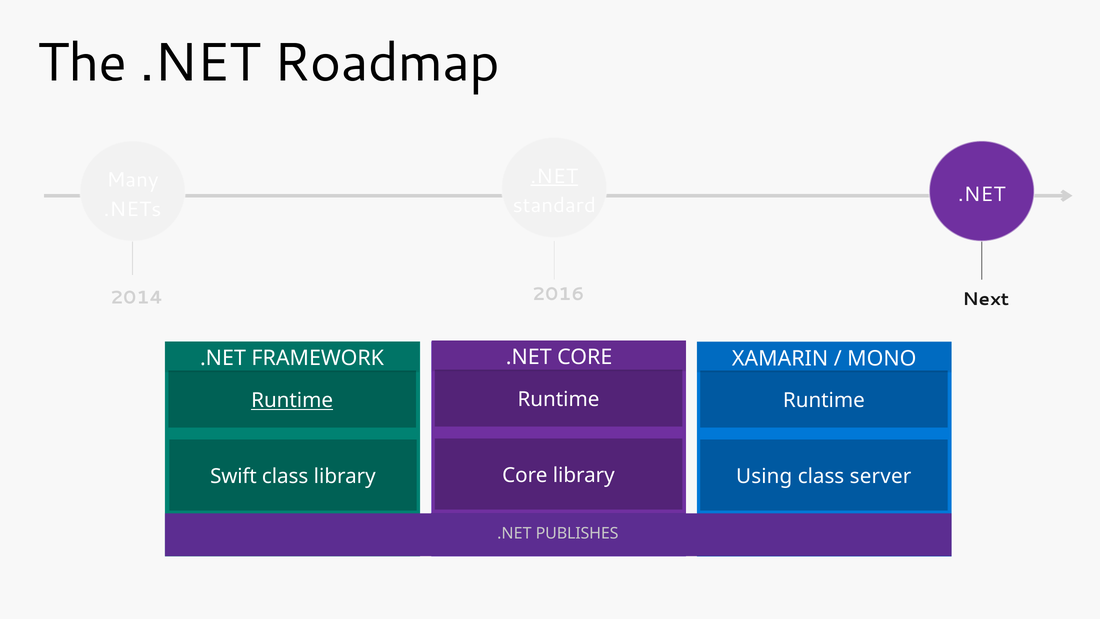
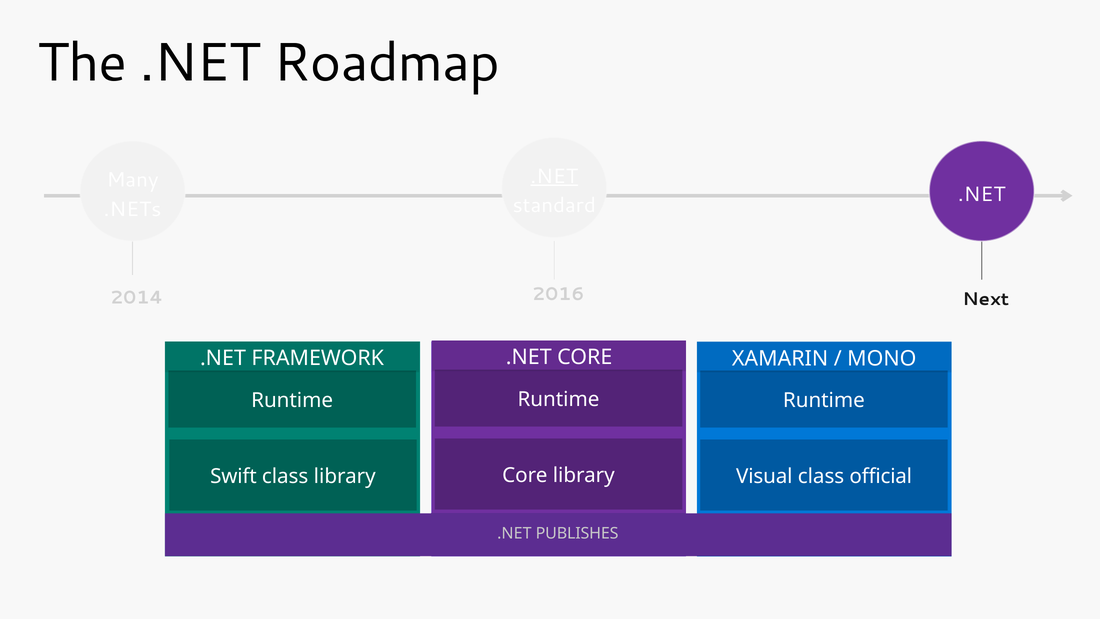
Runtime at (292, 400) underline: present -> none
Using: Using -> Visual
server: server -> official
